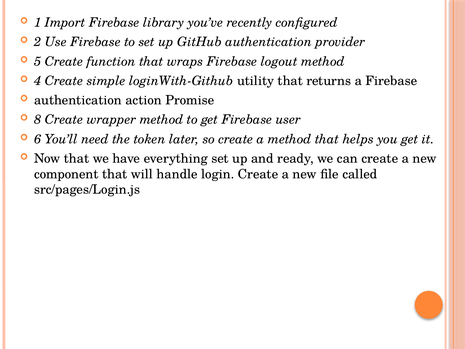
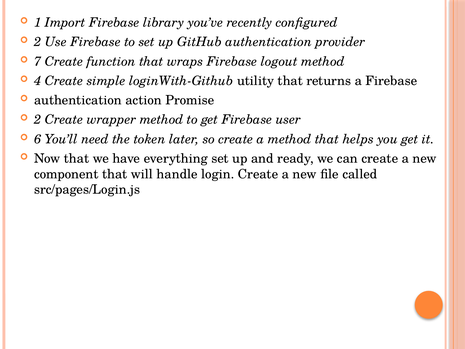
5: 5 -> 7
8 at (38, 120): 8 -> 2
